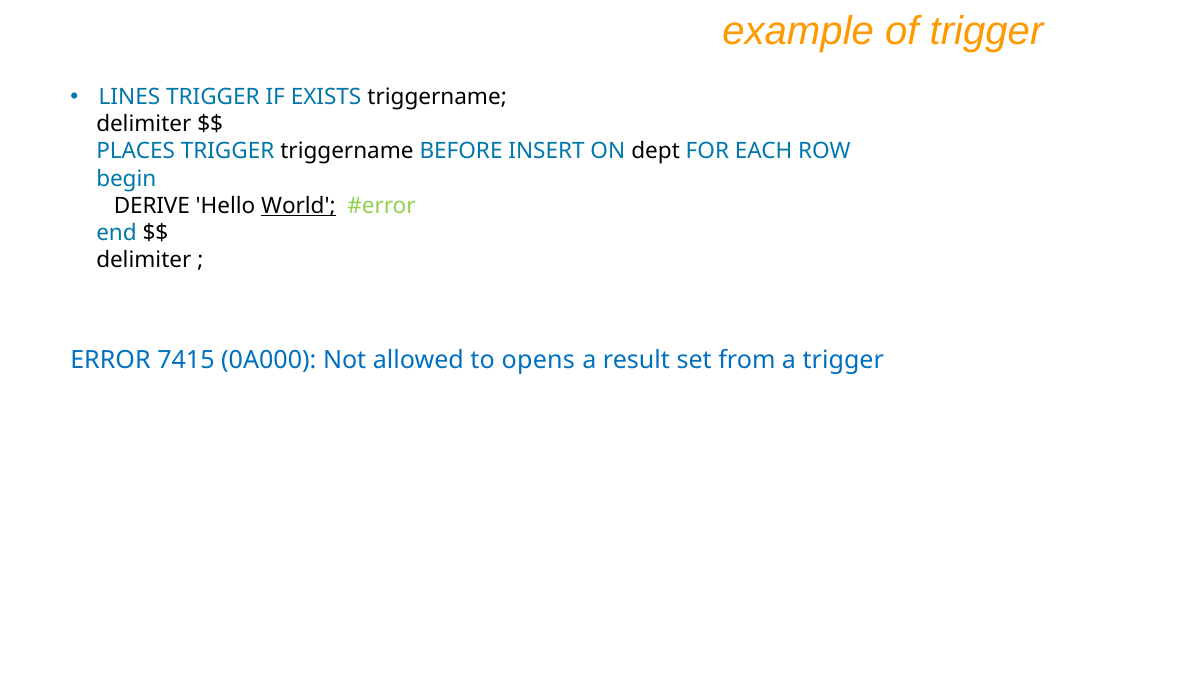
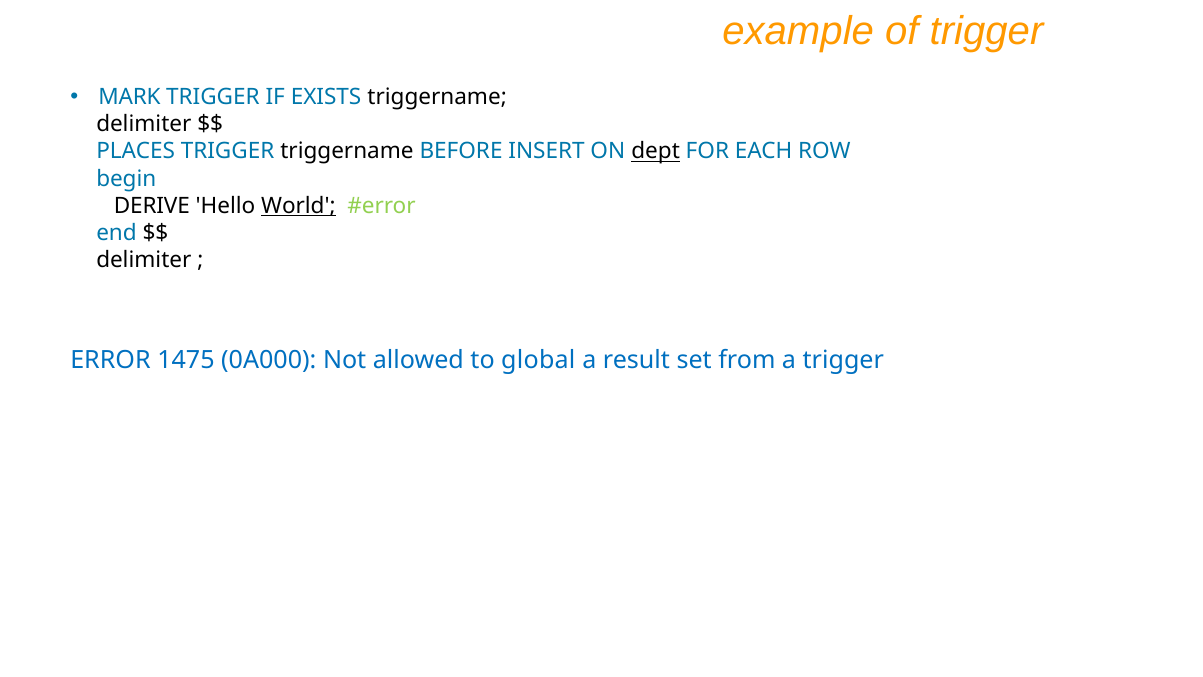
LINES: LINES -> MARK
dept underline: none -> present
7415: 7415 -> 1475
opens: opens -> global
